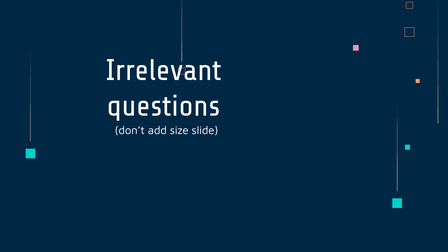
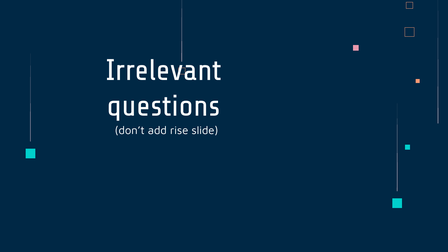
size: size -> rise
